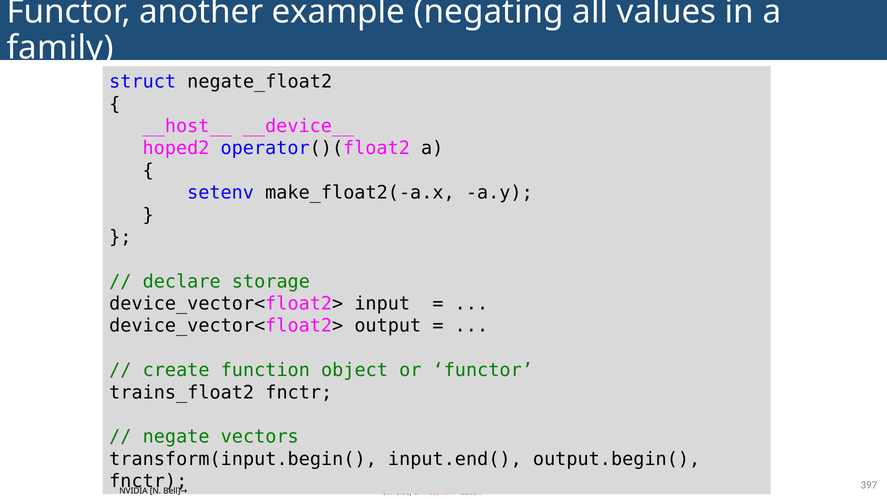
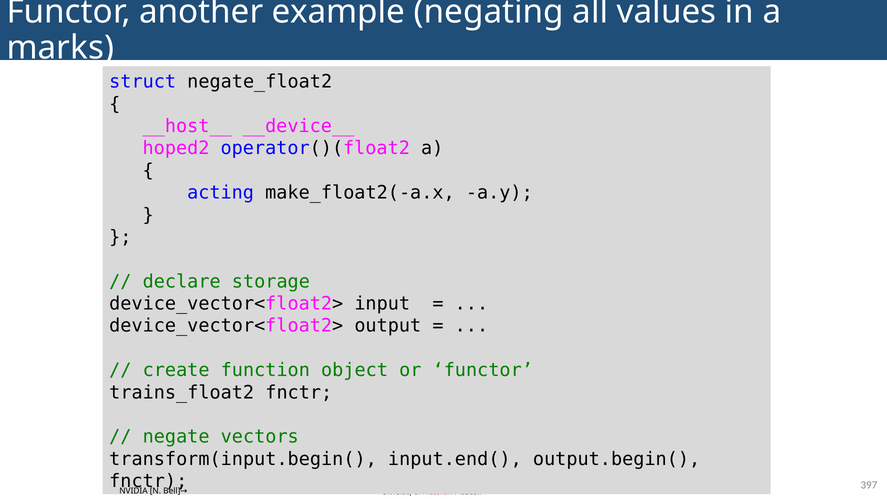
family: family -> marks
setenv: setenv -> acting
